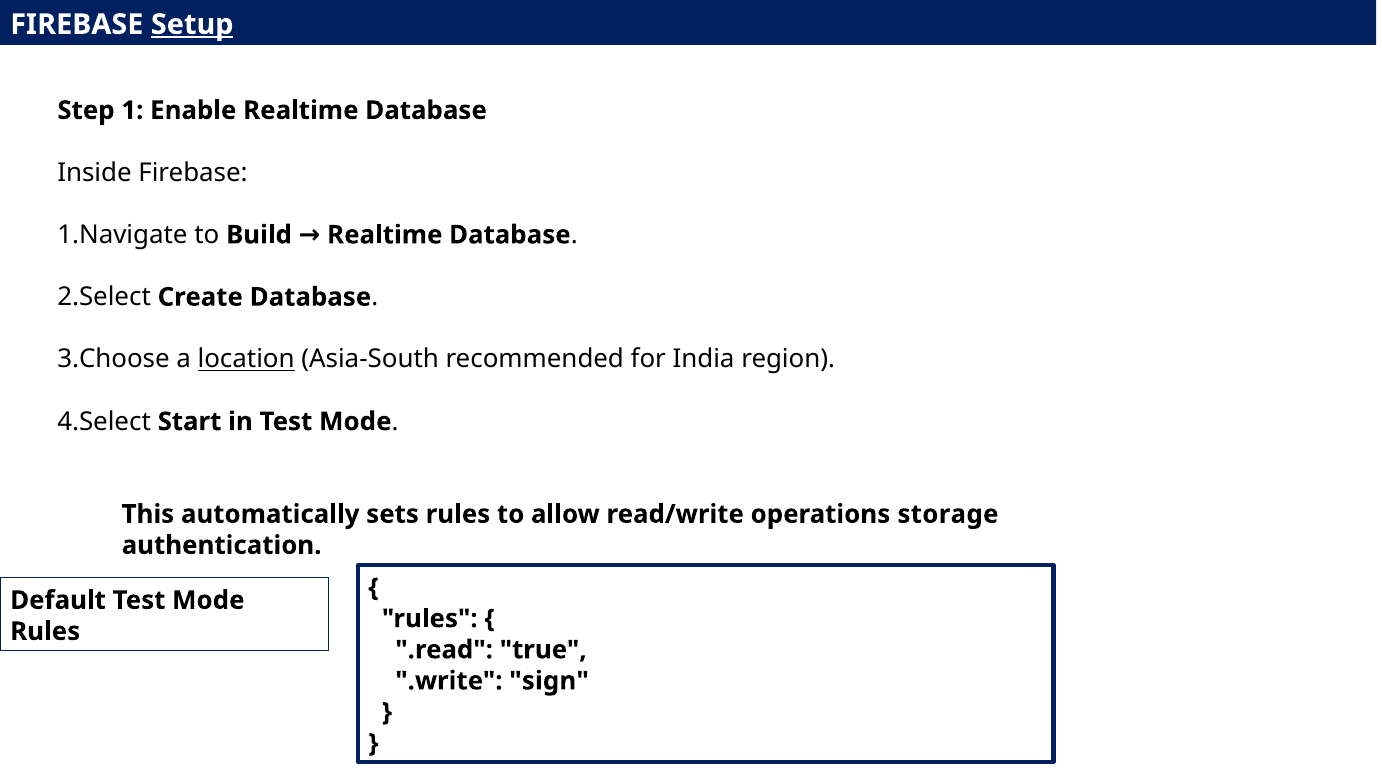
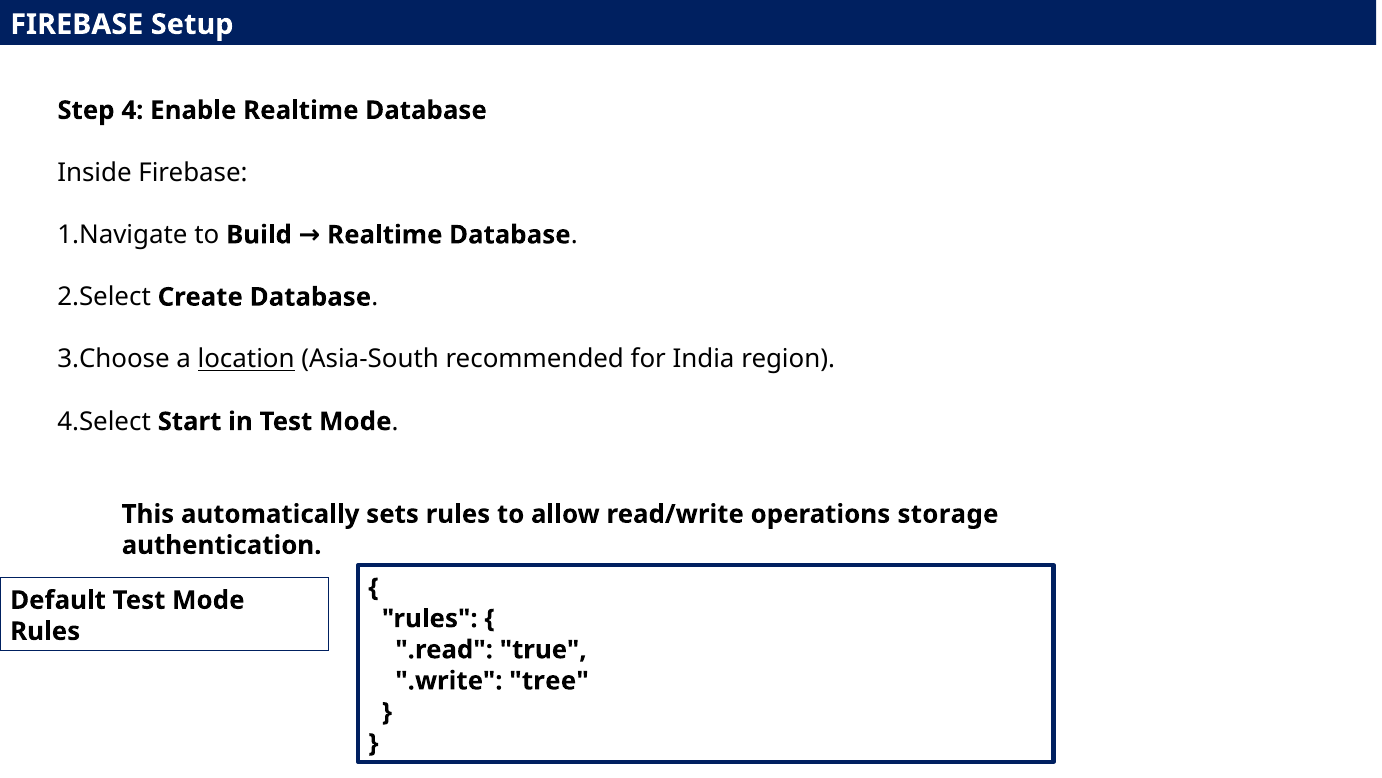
Setup underline: present -> none
1: 1 -> 4
sign: sign -> tree
